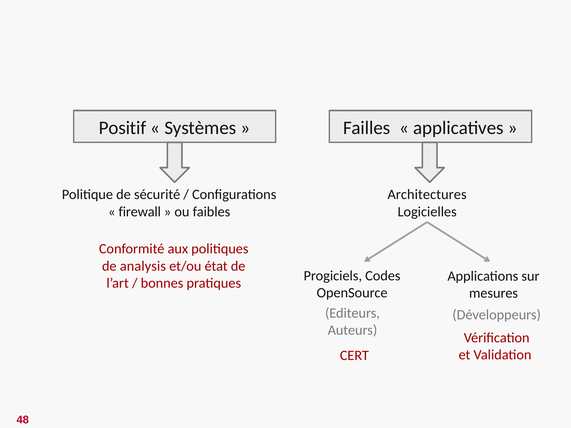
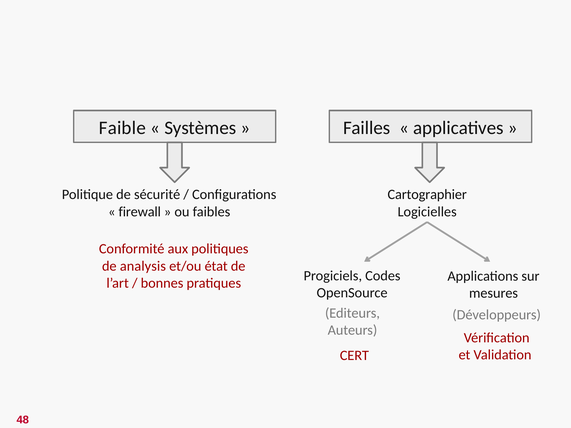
Positif: Positif -> Faible
Architectures: Architectures -> Cartographier
